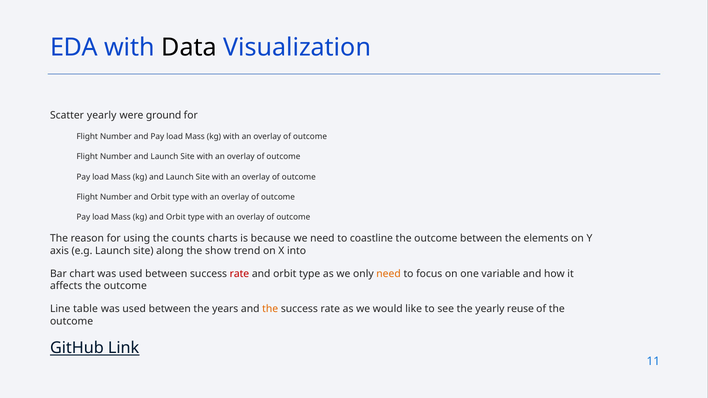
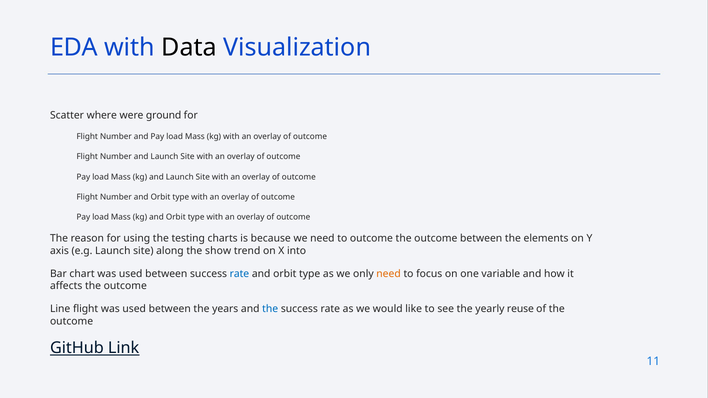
Scatter yearly: yearly -> where
counts: counts -> testing
to coastline: coastline -> outcome
rate at (239, 274) colour: red -> blue
Line table: table -> flight
the at (270, 309) colour: orange -> blue
